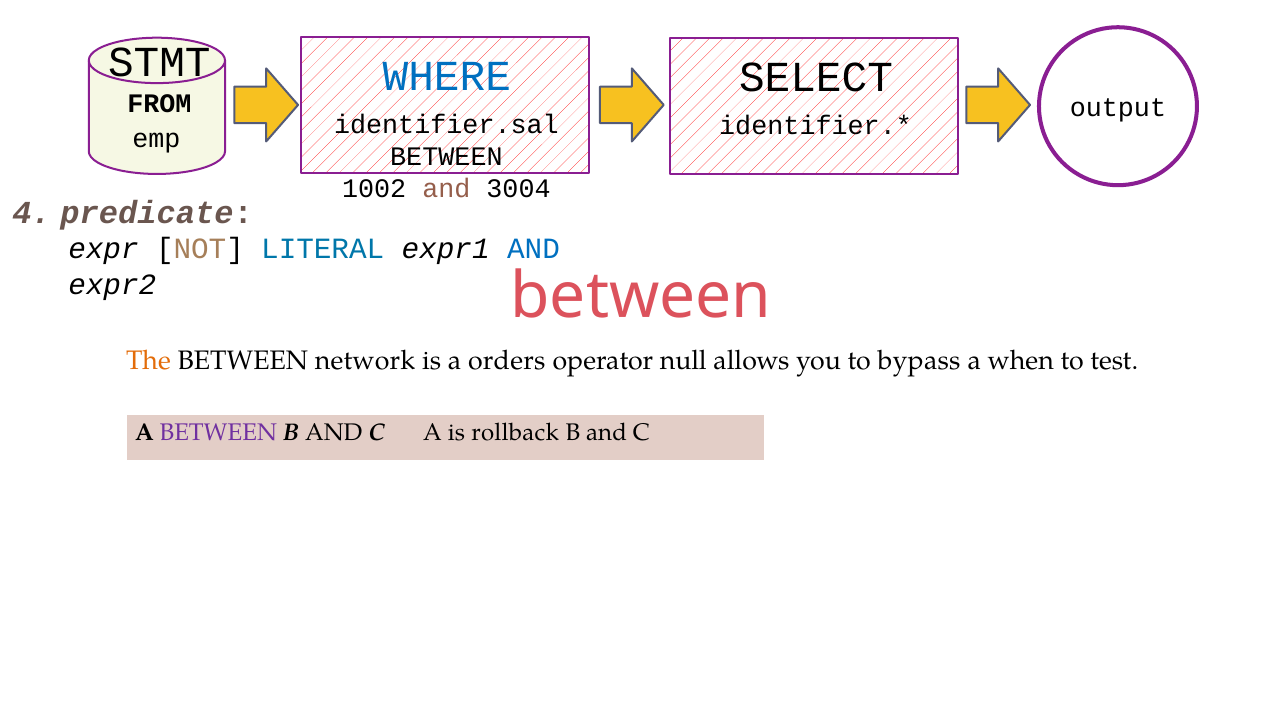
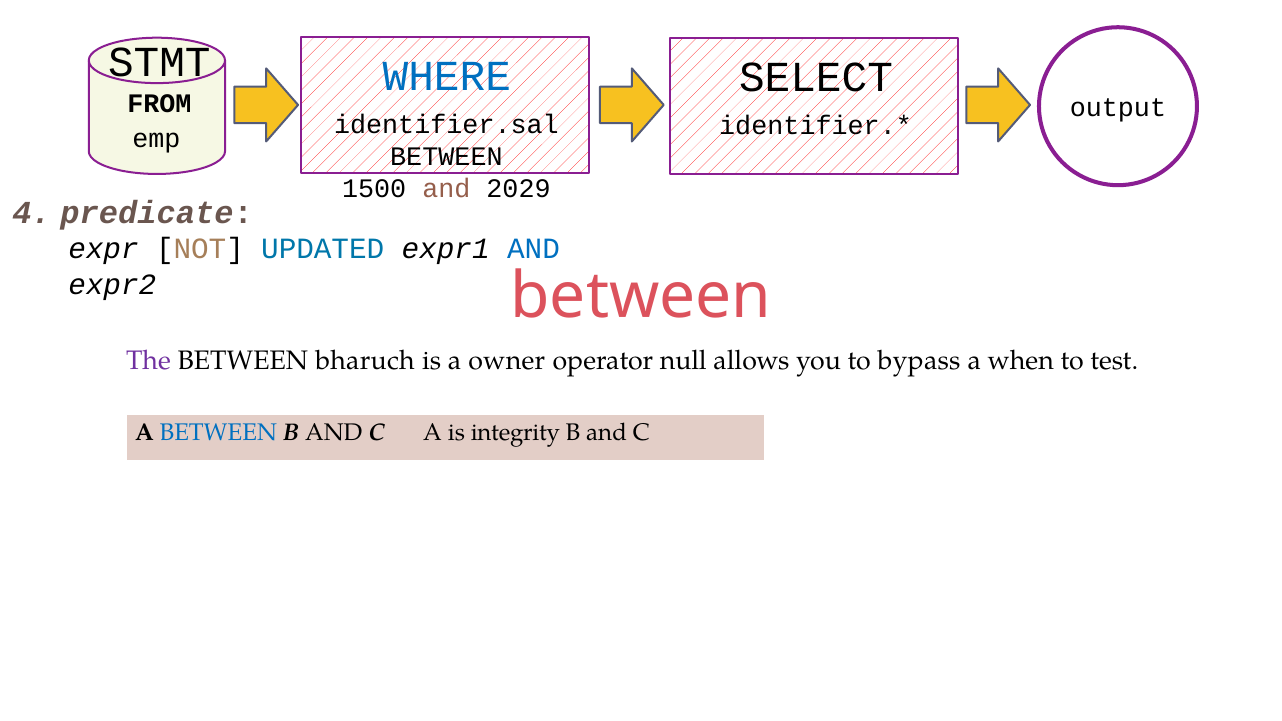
1002: 1002 -> 1500
3004: 3004 -> 2029
LITERAL: LITERAL -> UPDATED
The colour: orange -> purple
network: network -> bharuch
orders: orders -> owner
BETWEEN at (218, 432) colour: purple -> blue
rollback: rollback -> integrity
